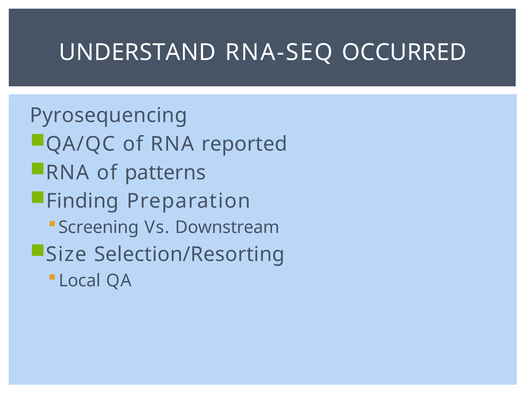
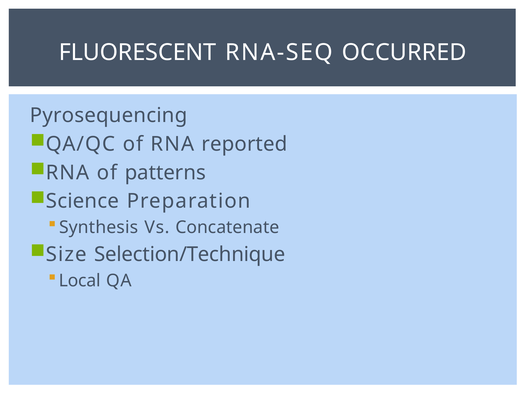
UNDERSTAND: UNDERSTAND -> FLUORESCENT
Finding: Finding -> Science
Screening: Screening -> Synthesis
Downstream: Downstream -> Concatenate
Selection/Resorting: Selection/Resorting -> Selection/Technique
